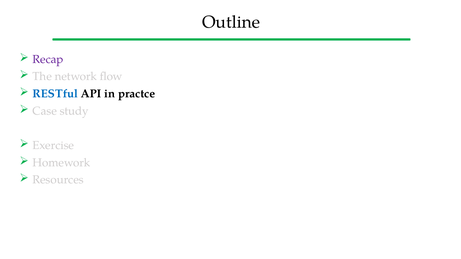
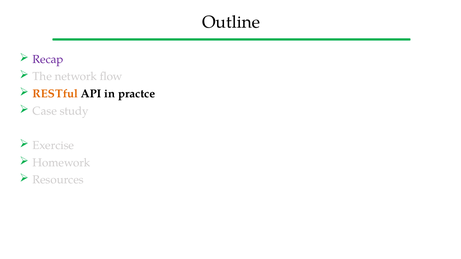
RESTful colour: blue -> orange
